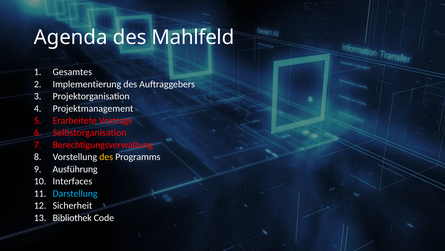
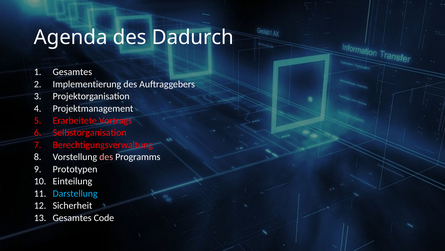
Mahlfeld: Mahlfeld -> Dadurch
des at (106, 157) colour: yellow -> pink
Ausführung: Ausführung -> Prototypen
Interfaces: Interfaces -> Einteilung
Bibliothek at (72, 217): Bibliothek -> Gesamtes
